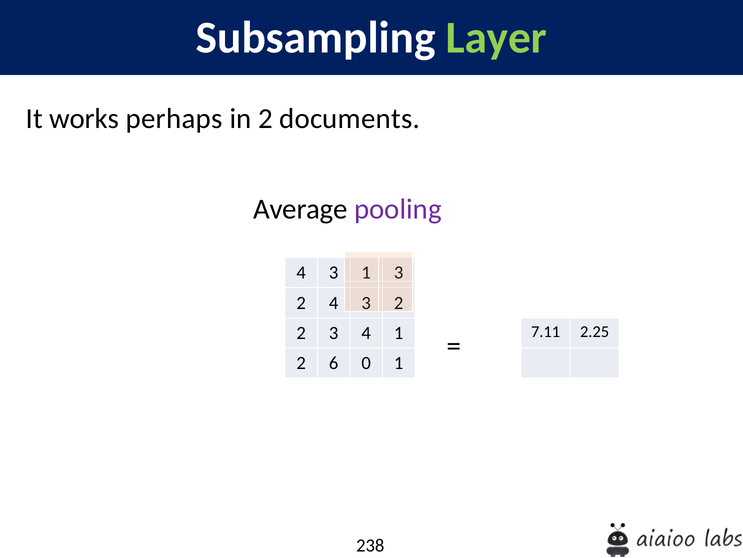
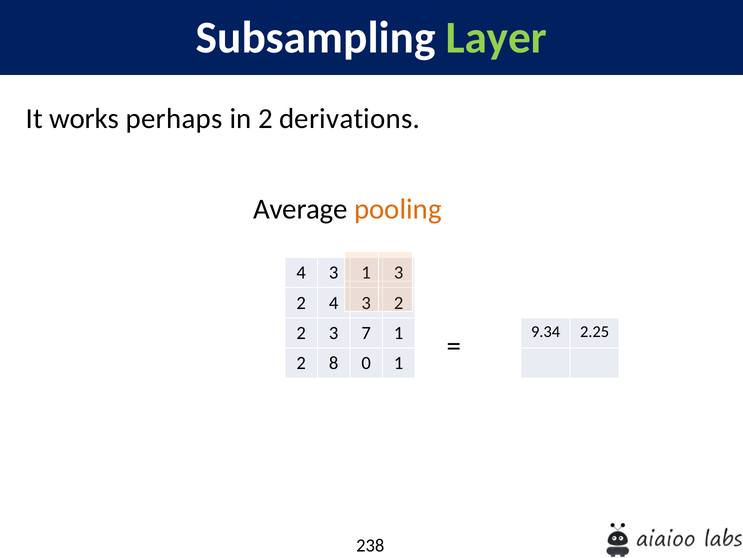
documents: documents -> derivations
pooling colour: purple -> orange
7.11: 7.11 -> 9.34
3 4: 4 -> 7
6: 6 -> 8
